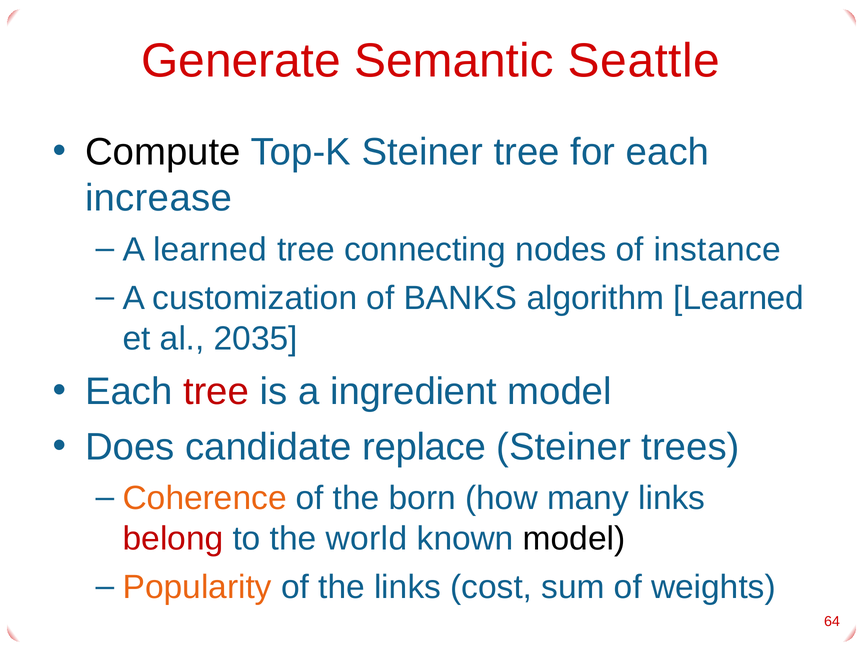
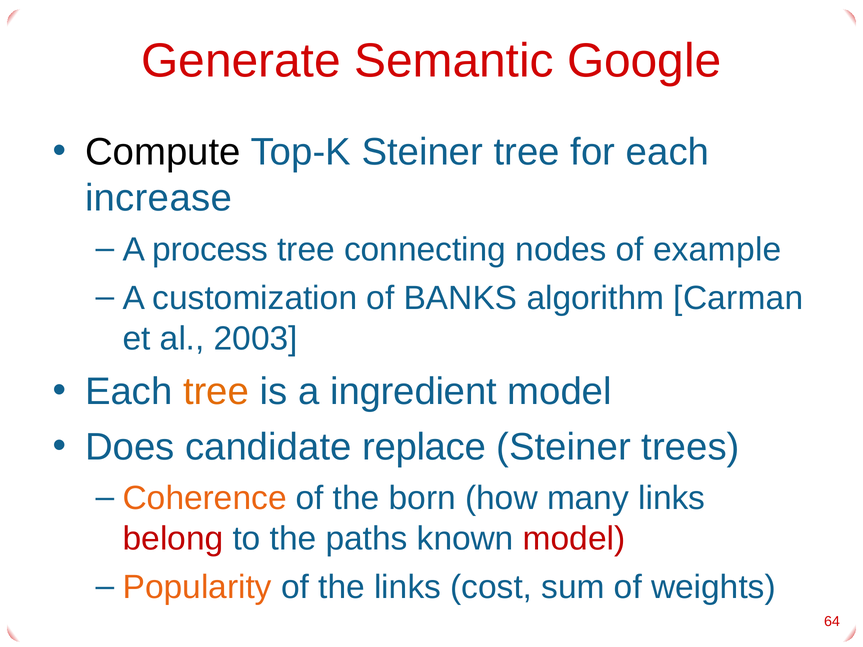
Seattle: Seattle -> Google
A learned: learned -> process
instance: instance -> example
algorithm Learned: Learned -> Carman
2035: 2035 -> 2003
tree at (216, 392) colour: red -> orange
world: world -> paths
model at (574, 539) colour: black -> red
